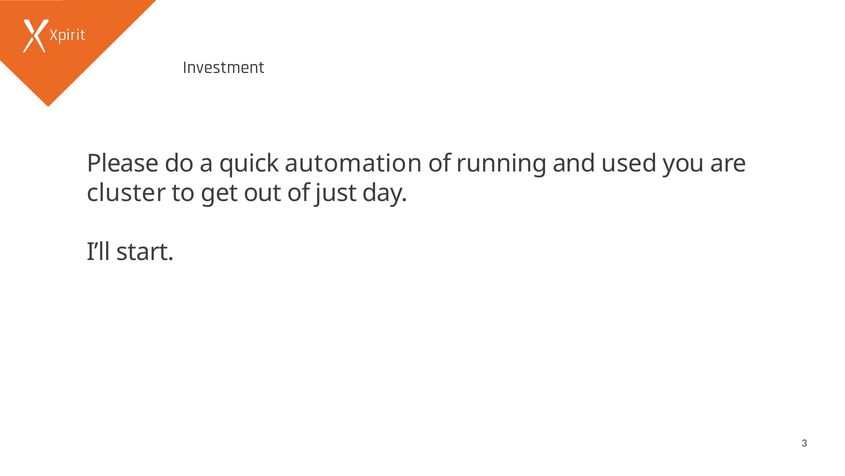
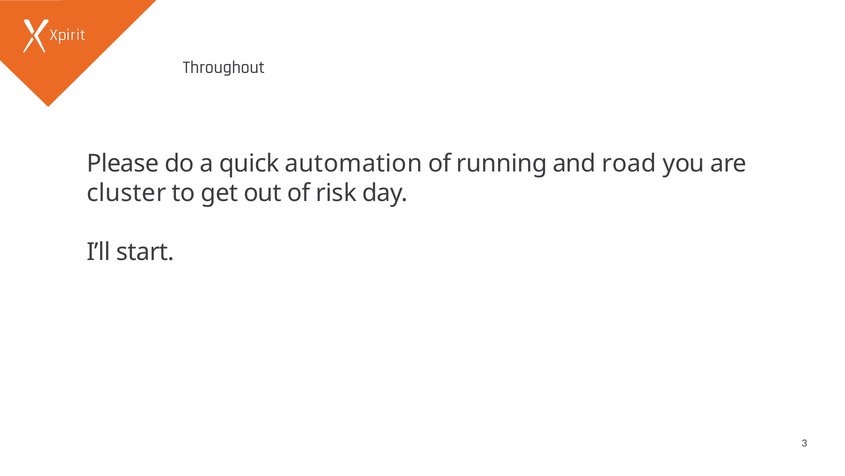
Investment: Investment -> Throughout
used: used -> road
just: just -> risk
